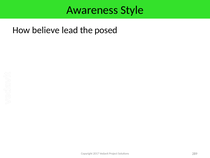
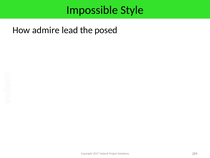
Awareness: Awareness -> Impossible
believe: believe -> admire
